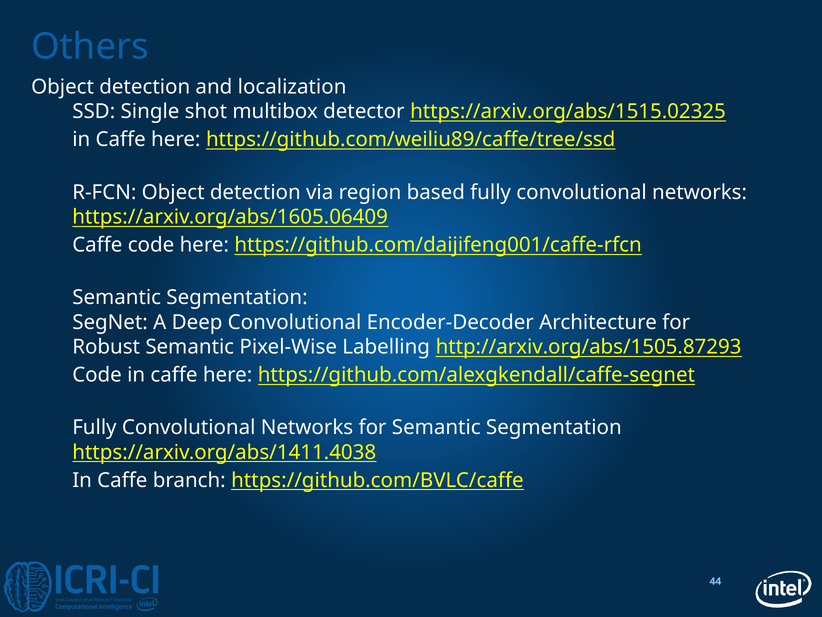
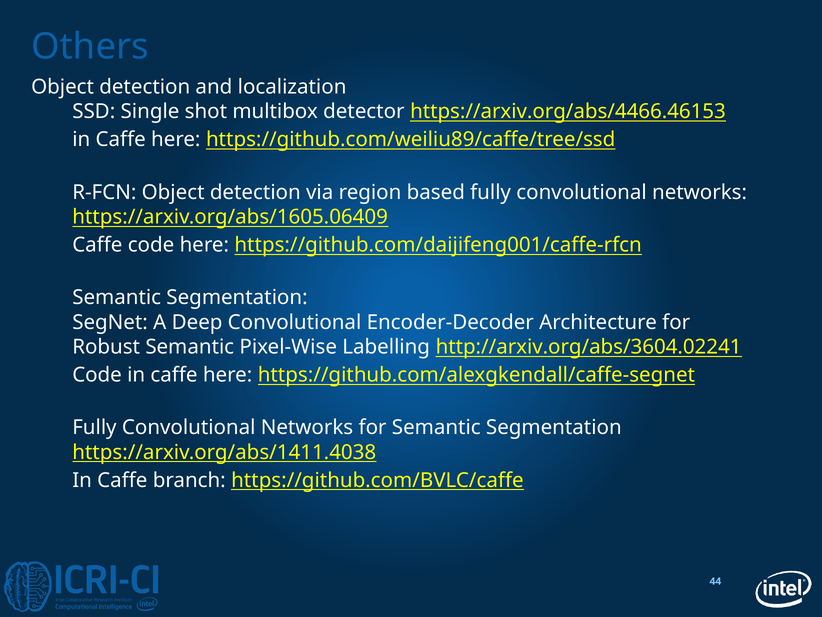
https://arxiv.org/abs/1515.02325: https://arxiv.org/abs/1515.02325 -> https://arxiv.org/abs/4466.46153
http://arxiv.org/abs/1505.87293: http://arxiv.org/abs/1505.87293 -> http://arxiv.org/abs/3604.02241
